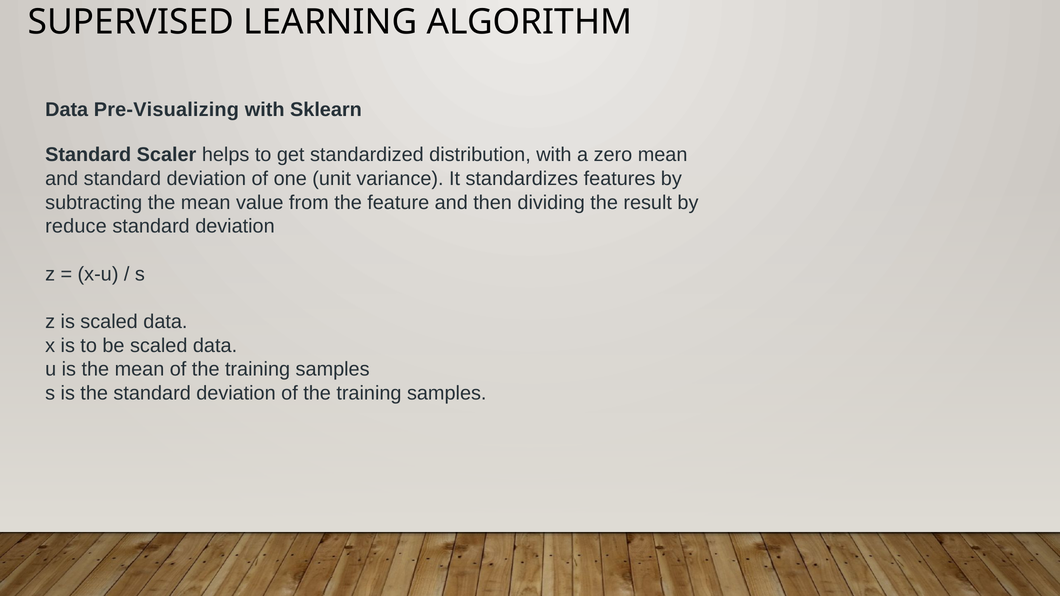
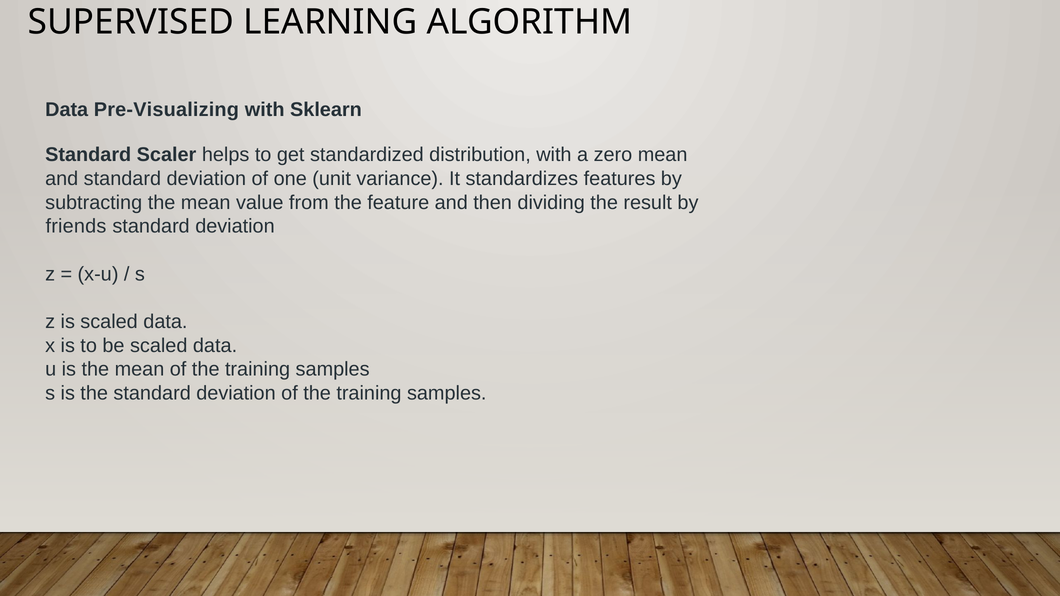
reduce: reduce -> friends
